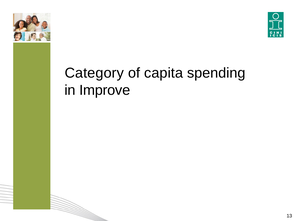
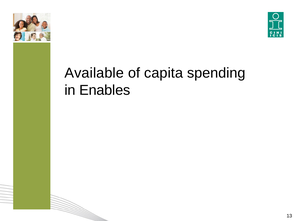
Category: Category -> Available
Improve: Improve -> Enables
